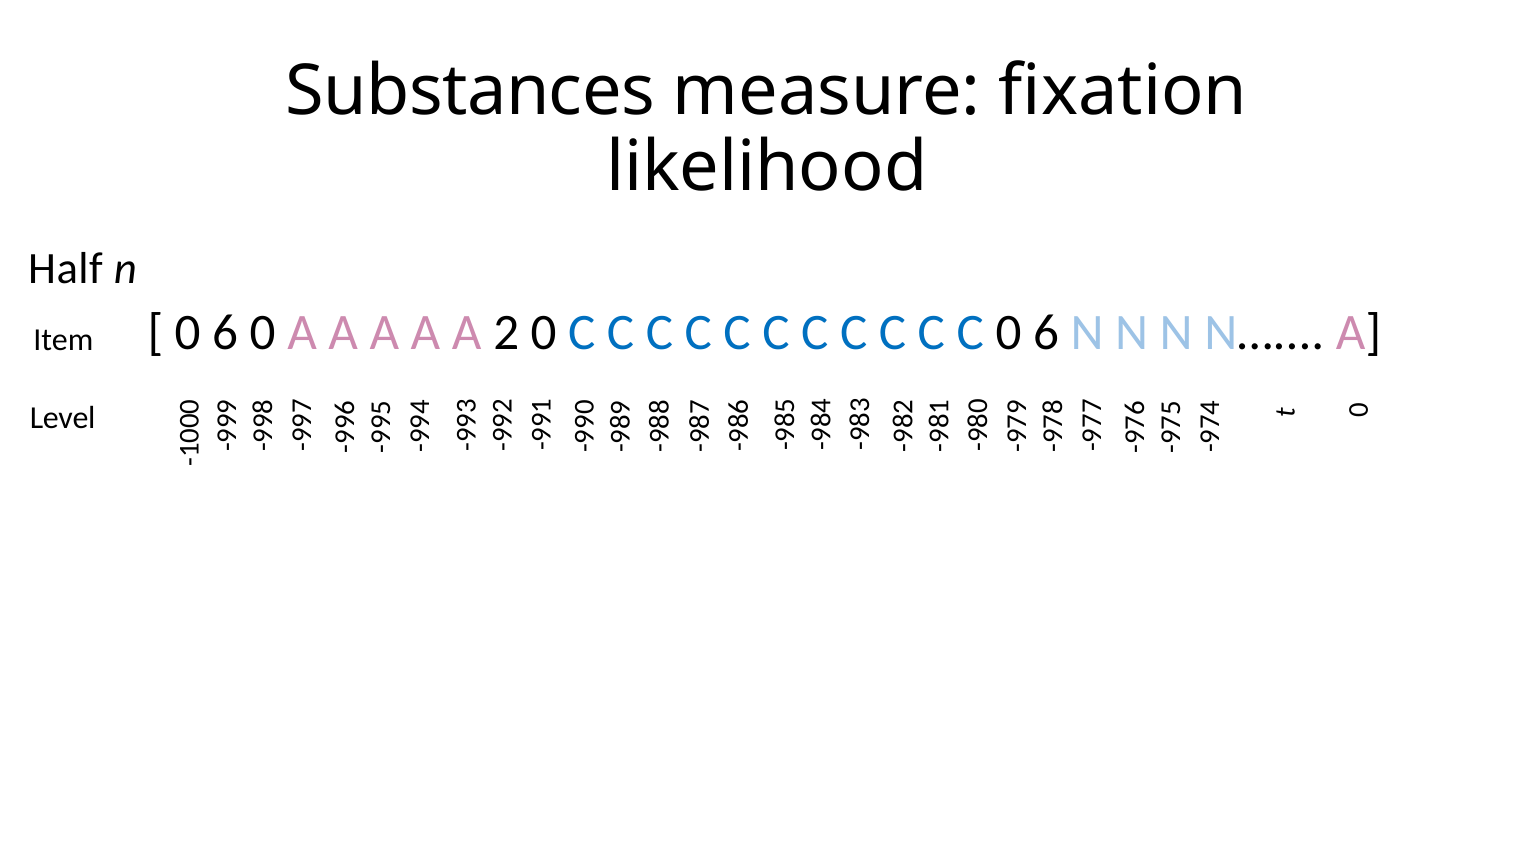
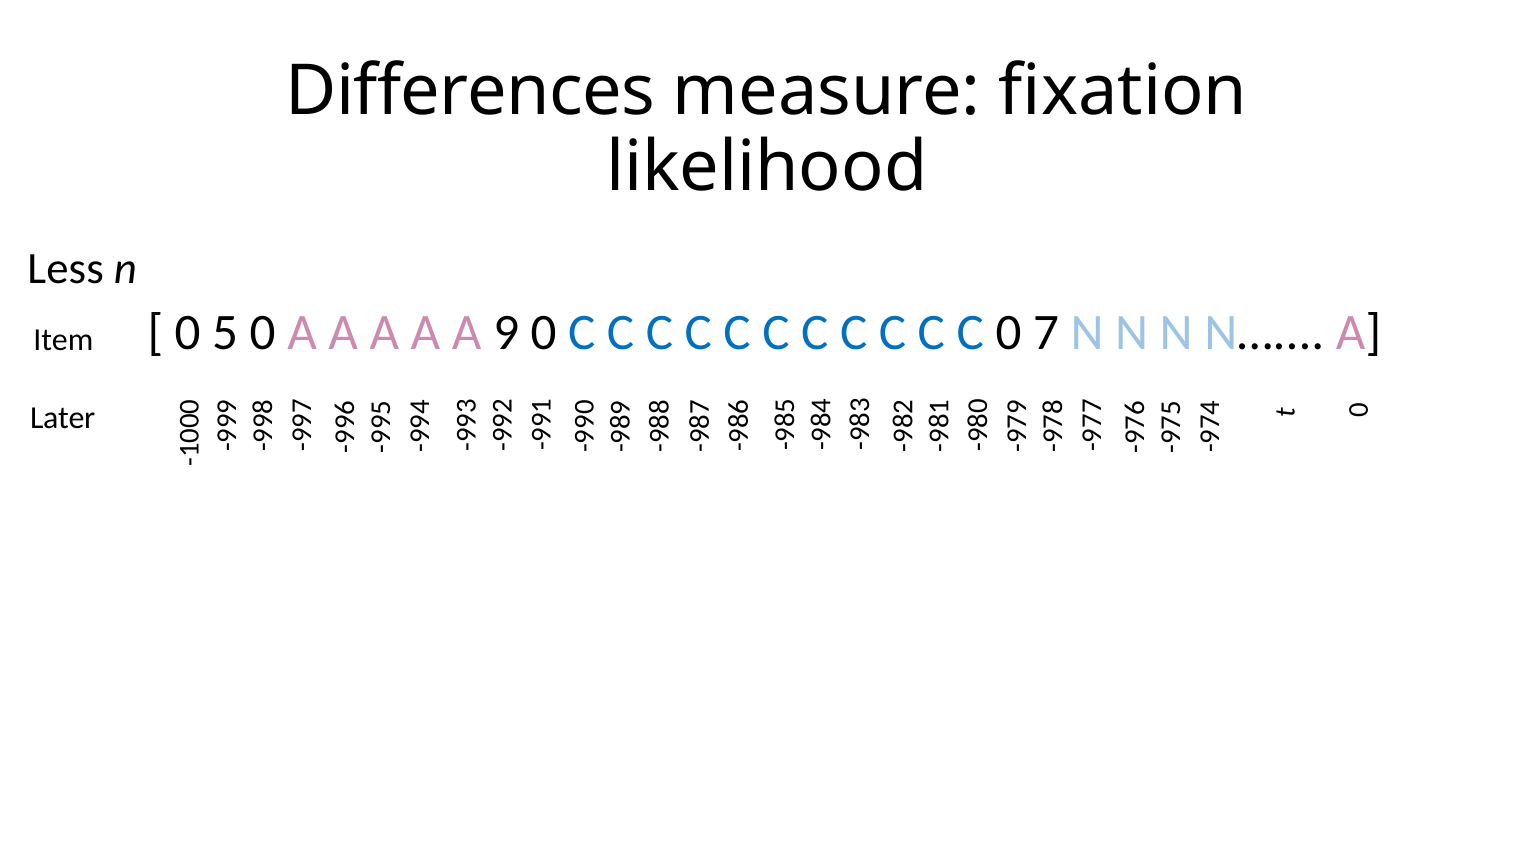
Substances: Substances -> Differences
Half: Half -> Less
6 at (225, 333): 6 -> 5
A 2: 2 -> 9
C 0 6: 6 -> 7
Level: Level -> Later
